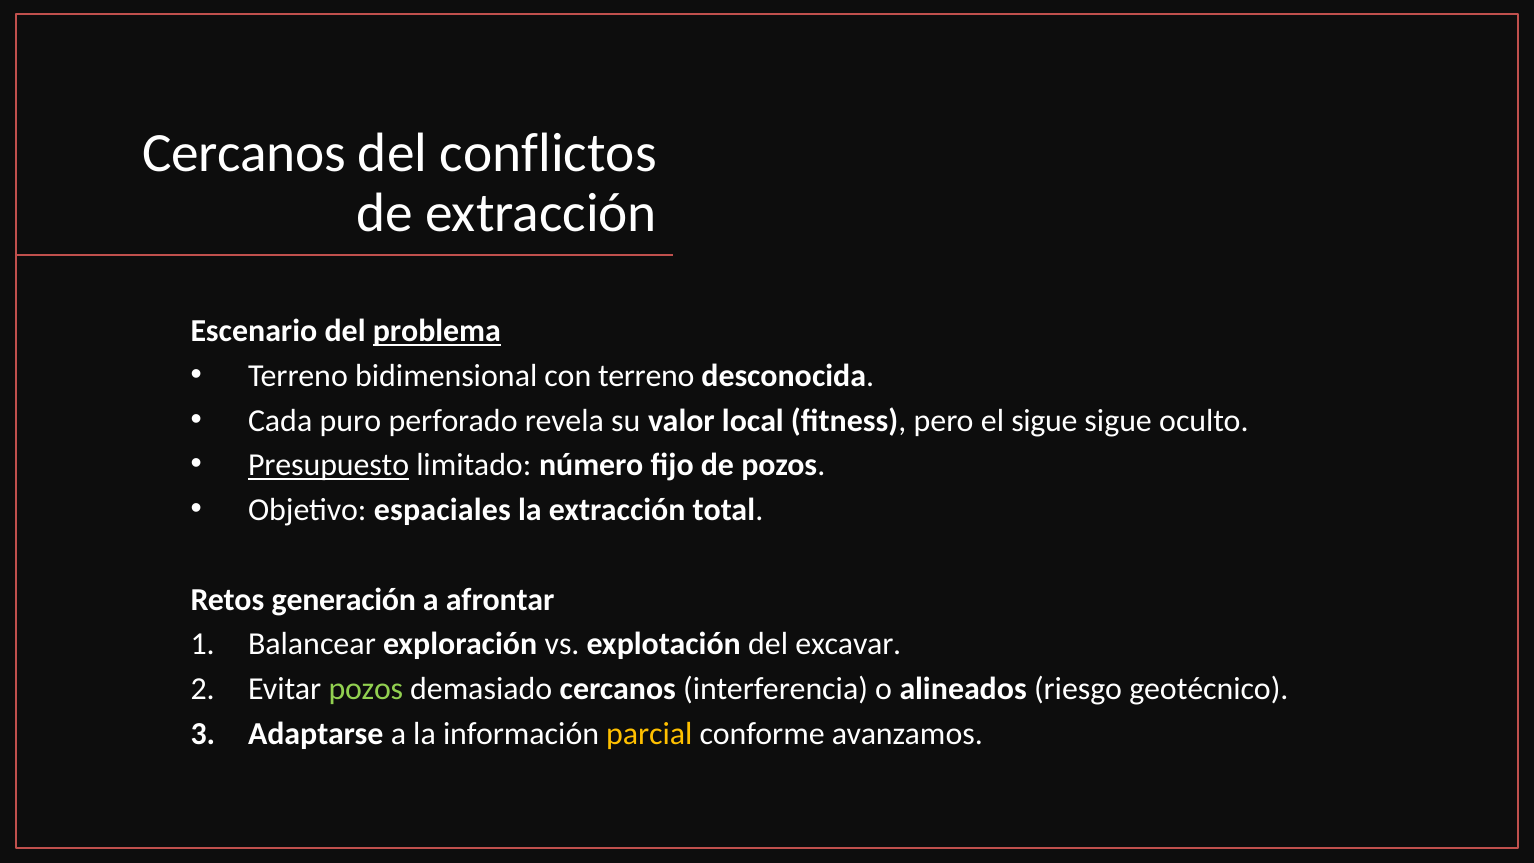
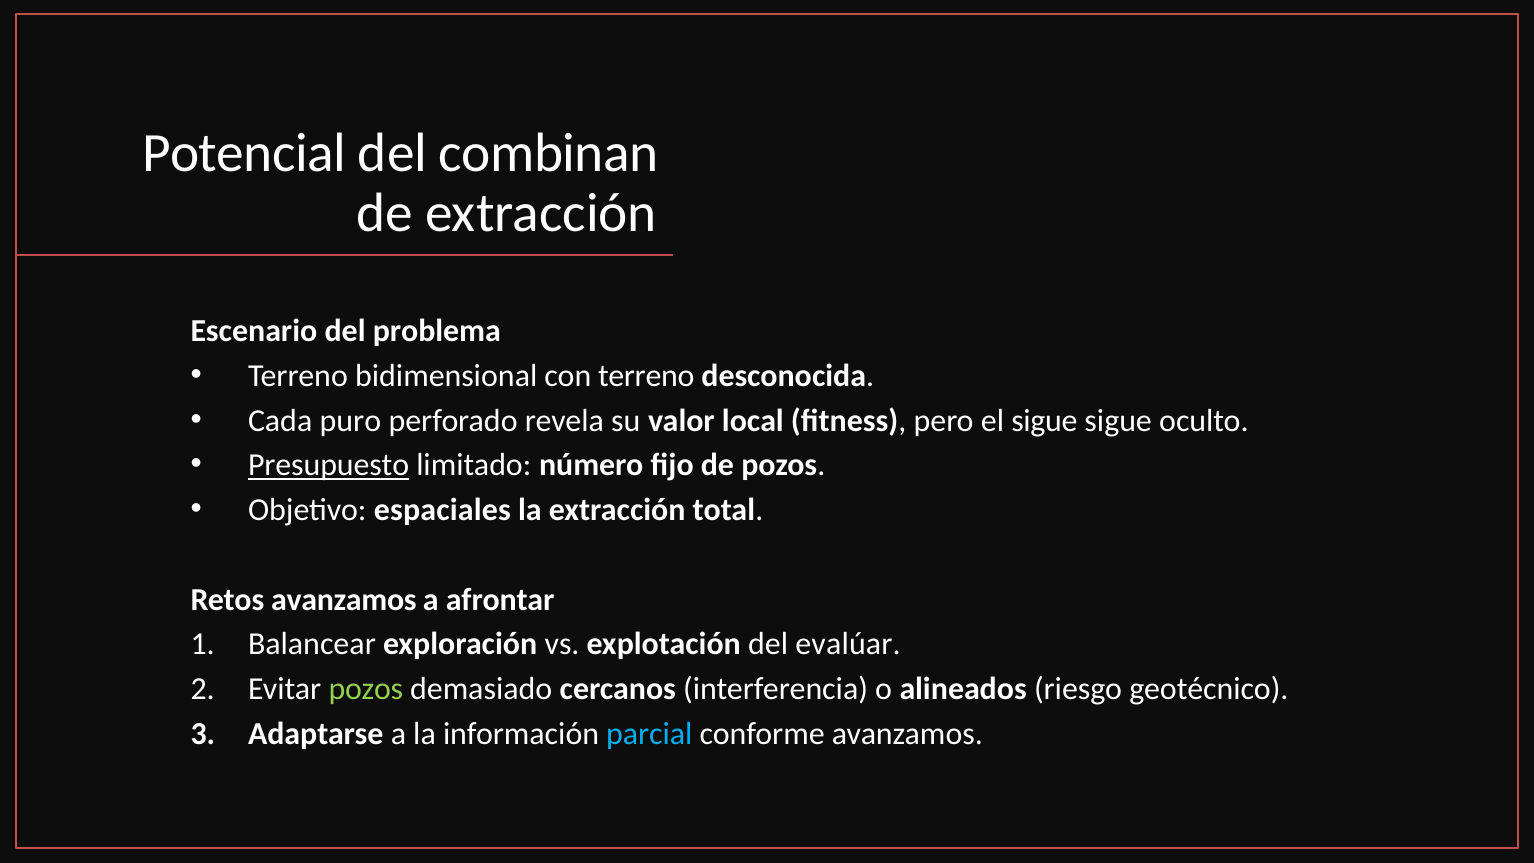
Cercanos at (244, 153): Cercanos -> Potencial
conflictos: conflictos -> combinan
problema underline: present -> none
Retos generación: generación -> avanzamos
excavar: excavar -> evalúar
parcial colour: yellow -> light blue
